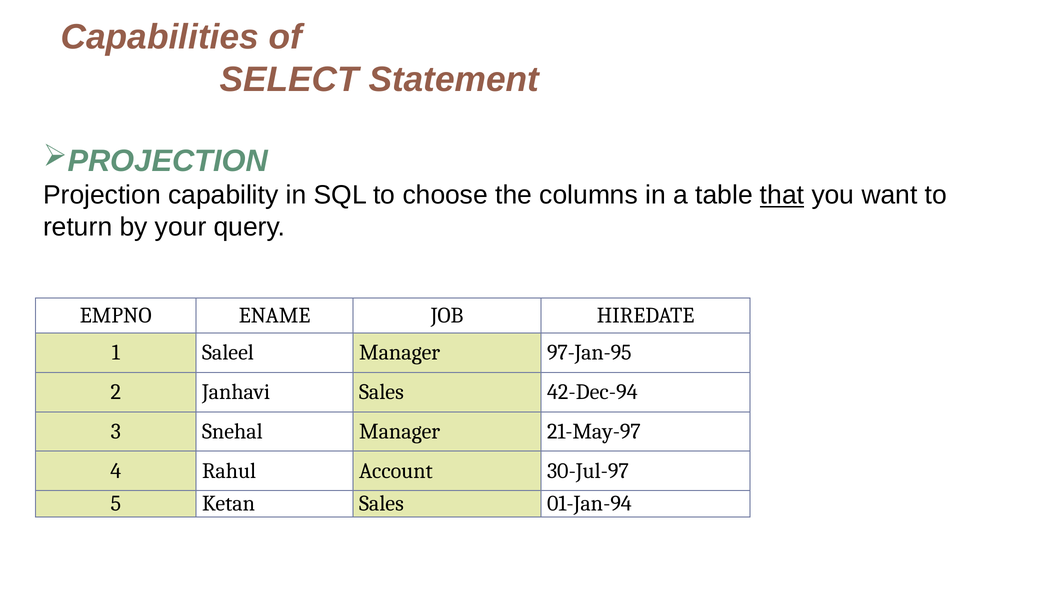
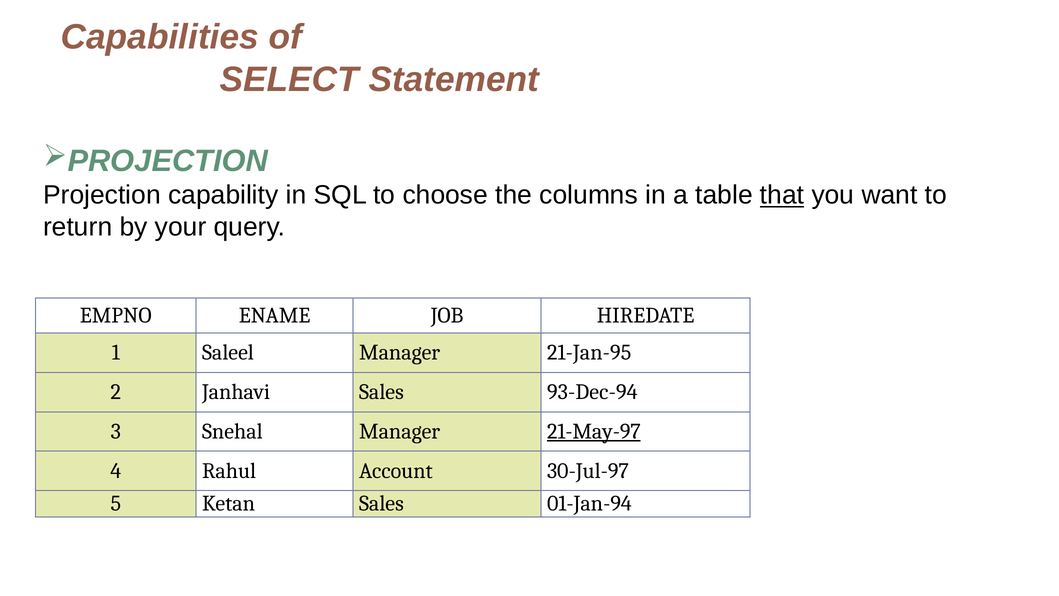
97-Jan-95: 97-Jan-95 -> 21-Jan-95
42-Dec-94: 42-Dec-94 -> 93-Dec-94
21-May-97 underline: none -> present
